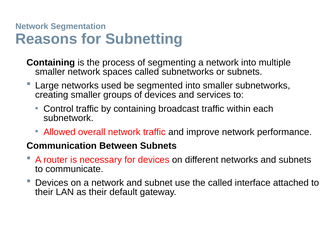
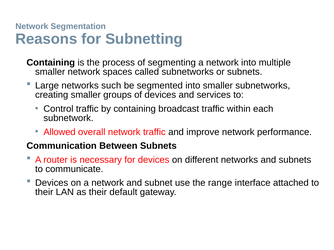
used: used -> such
the called: called -> range
